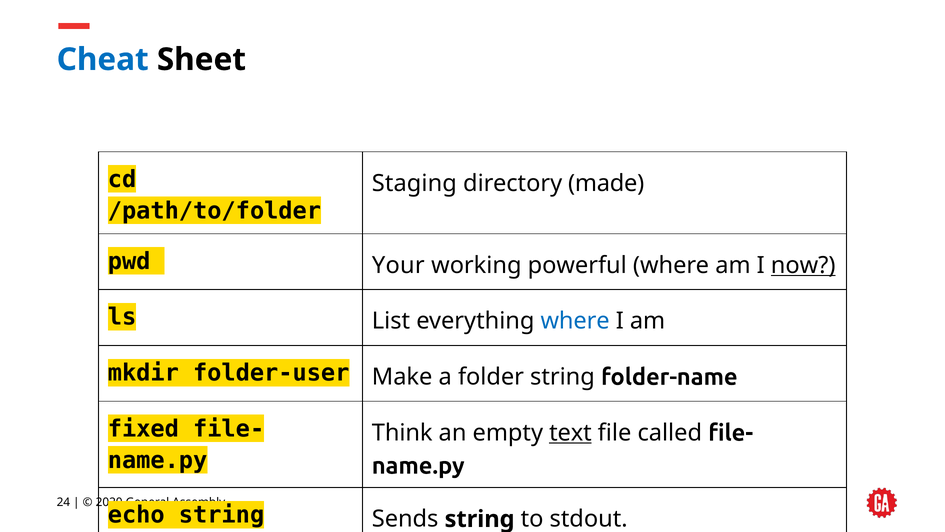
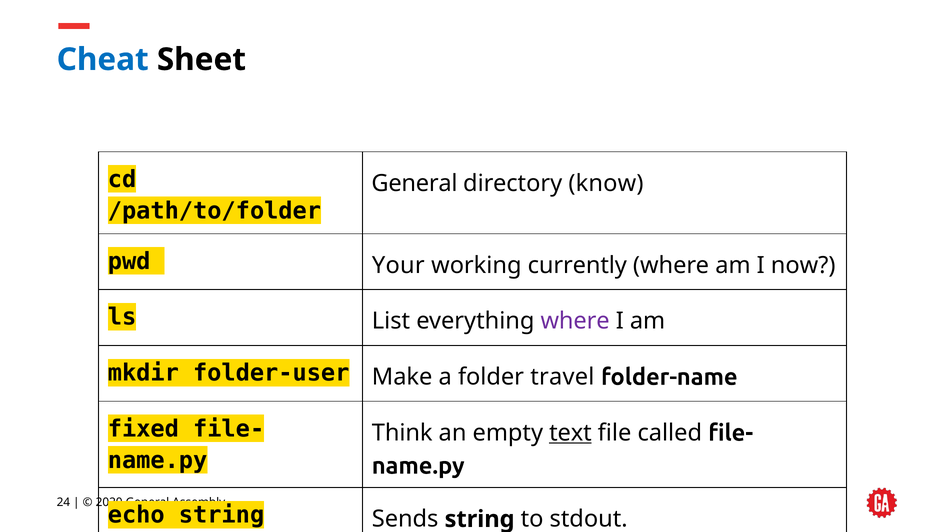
Staging at (414, 183): Staging -> General
made: made -> know
powerful: powerful -> currently
now underline: present -> none
where at (575, 321) colour: blue -> purple
folder string: string -> travel
